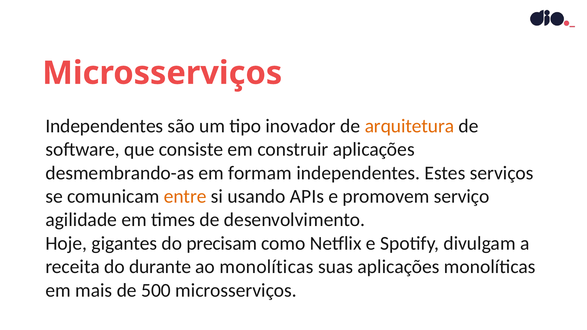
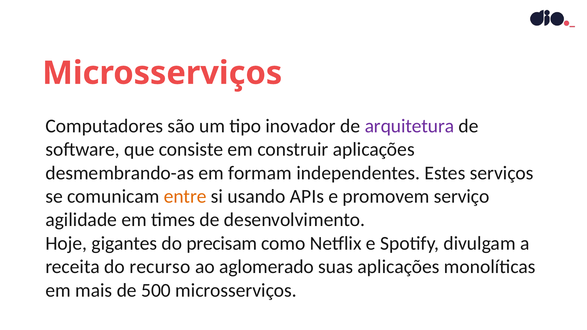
Independentes at (104, 126): Independentes -> Computadores
arquitetura colour: orange -> purple
durante: durante -> recurso
ao monolíticas: monolíticas -> aglomerado
